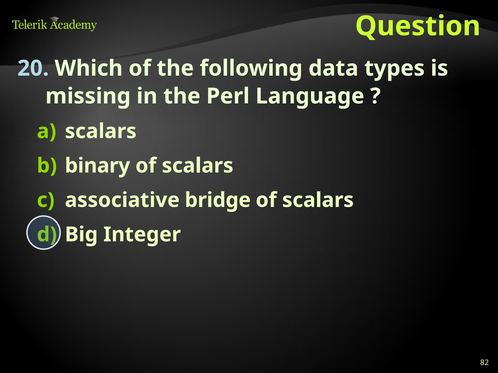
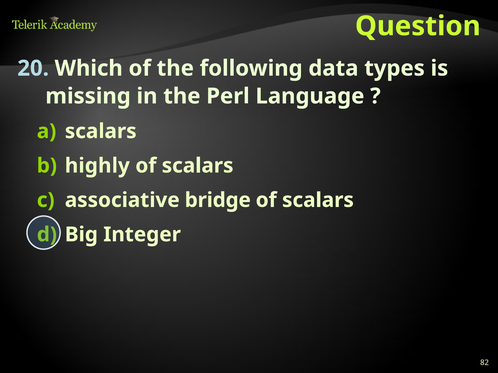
binary: binary -> highly
